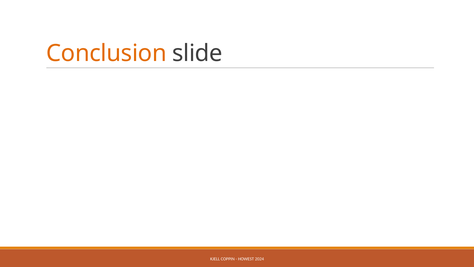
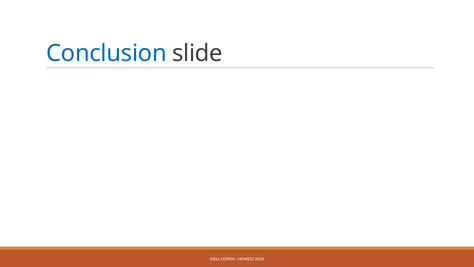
Conclusion colour: orange -> blue
